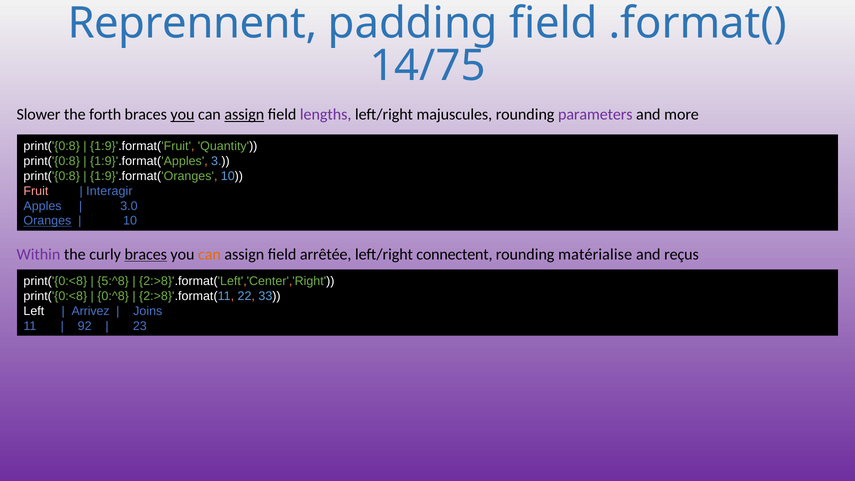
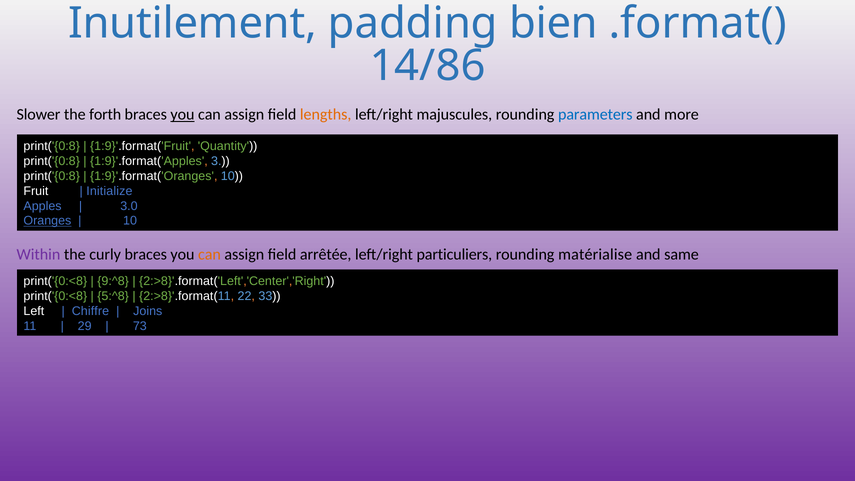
Reprennent: Reprennent -> Inutilement
padding field: field -> bien
14/75: 14/75 -> 14/86
assign at (244, 114) underline: present -> none
lengths colour: purple -> orange
parameters colour: purple -> blue
Fruit colour: pink -> white
Interagir: Interagir -> Initialize
braces at (146, 254) underline: present -> none
connectent: connectent -> particuliers
reçus: reçus -> same
5:^8: 5:^8 -> 9:^8
0:^8: 0:^8 -> 5:^8
Arrivez: Arrivez -> Chiffre
92: 92 -> 29
23: 23 -> 73
